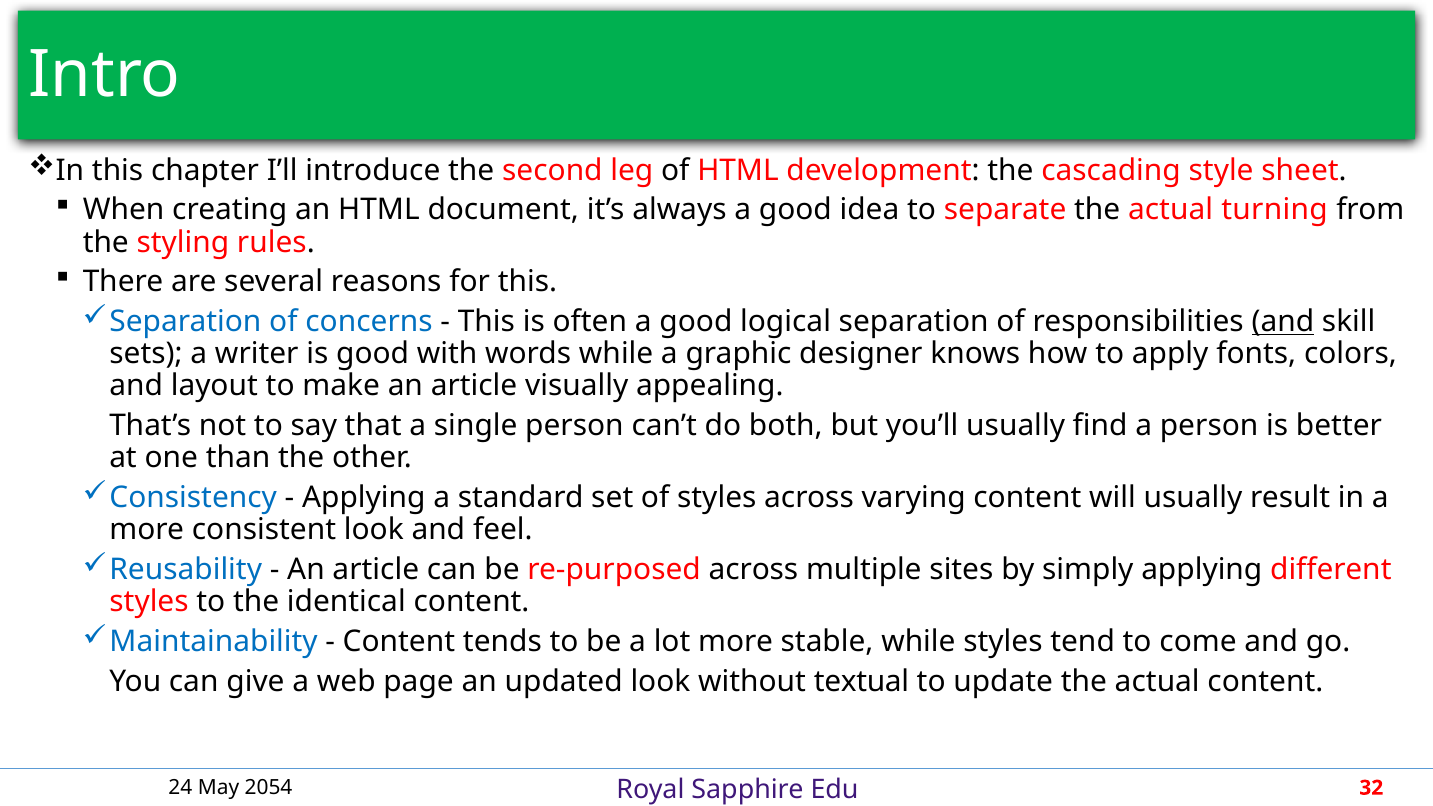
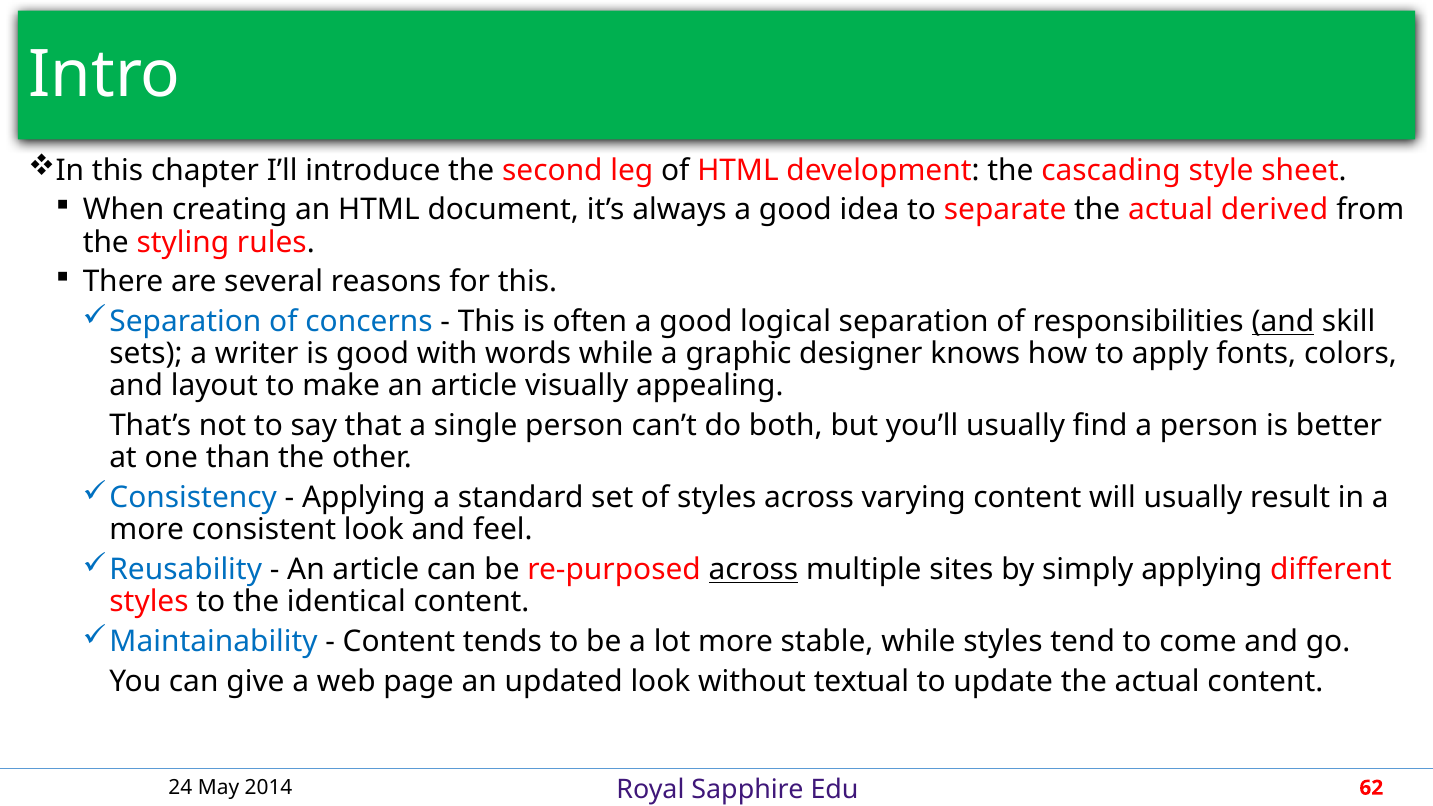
turning: turning -> derived
across at (753, 570) underline: none -> present
2054: 2054 -> 2014
32: 32 -> 62
